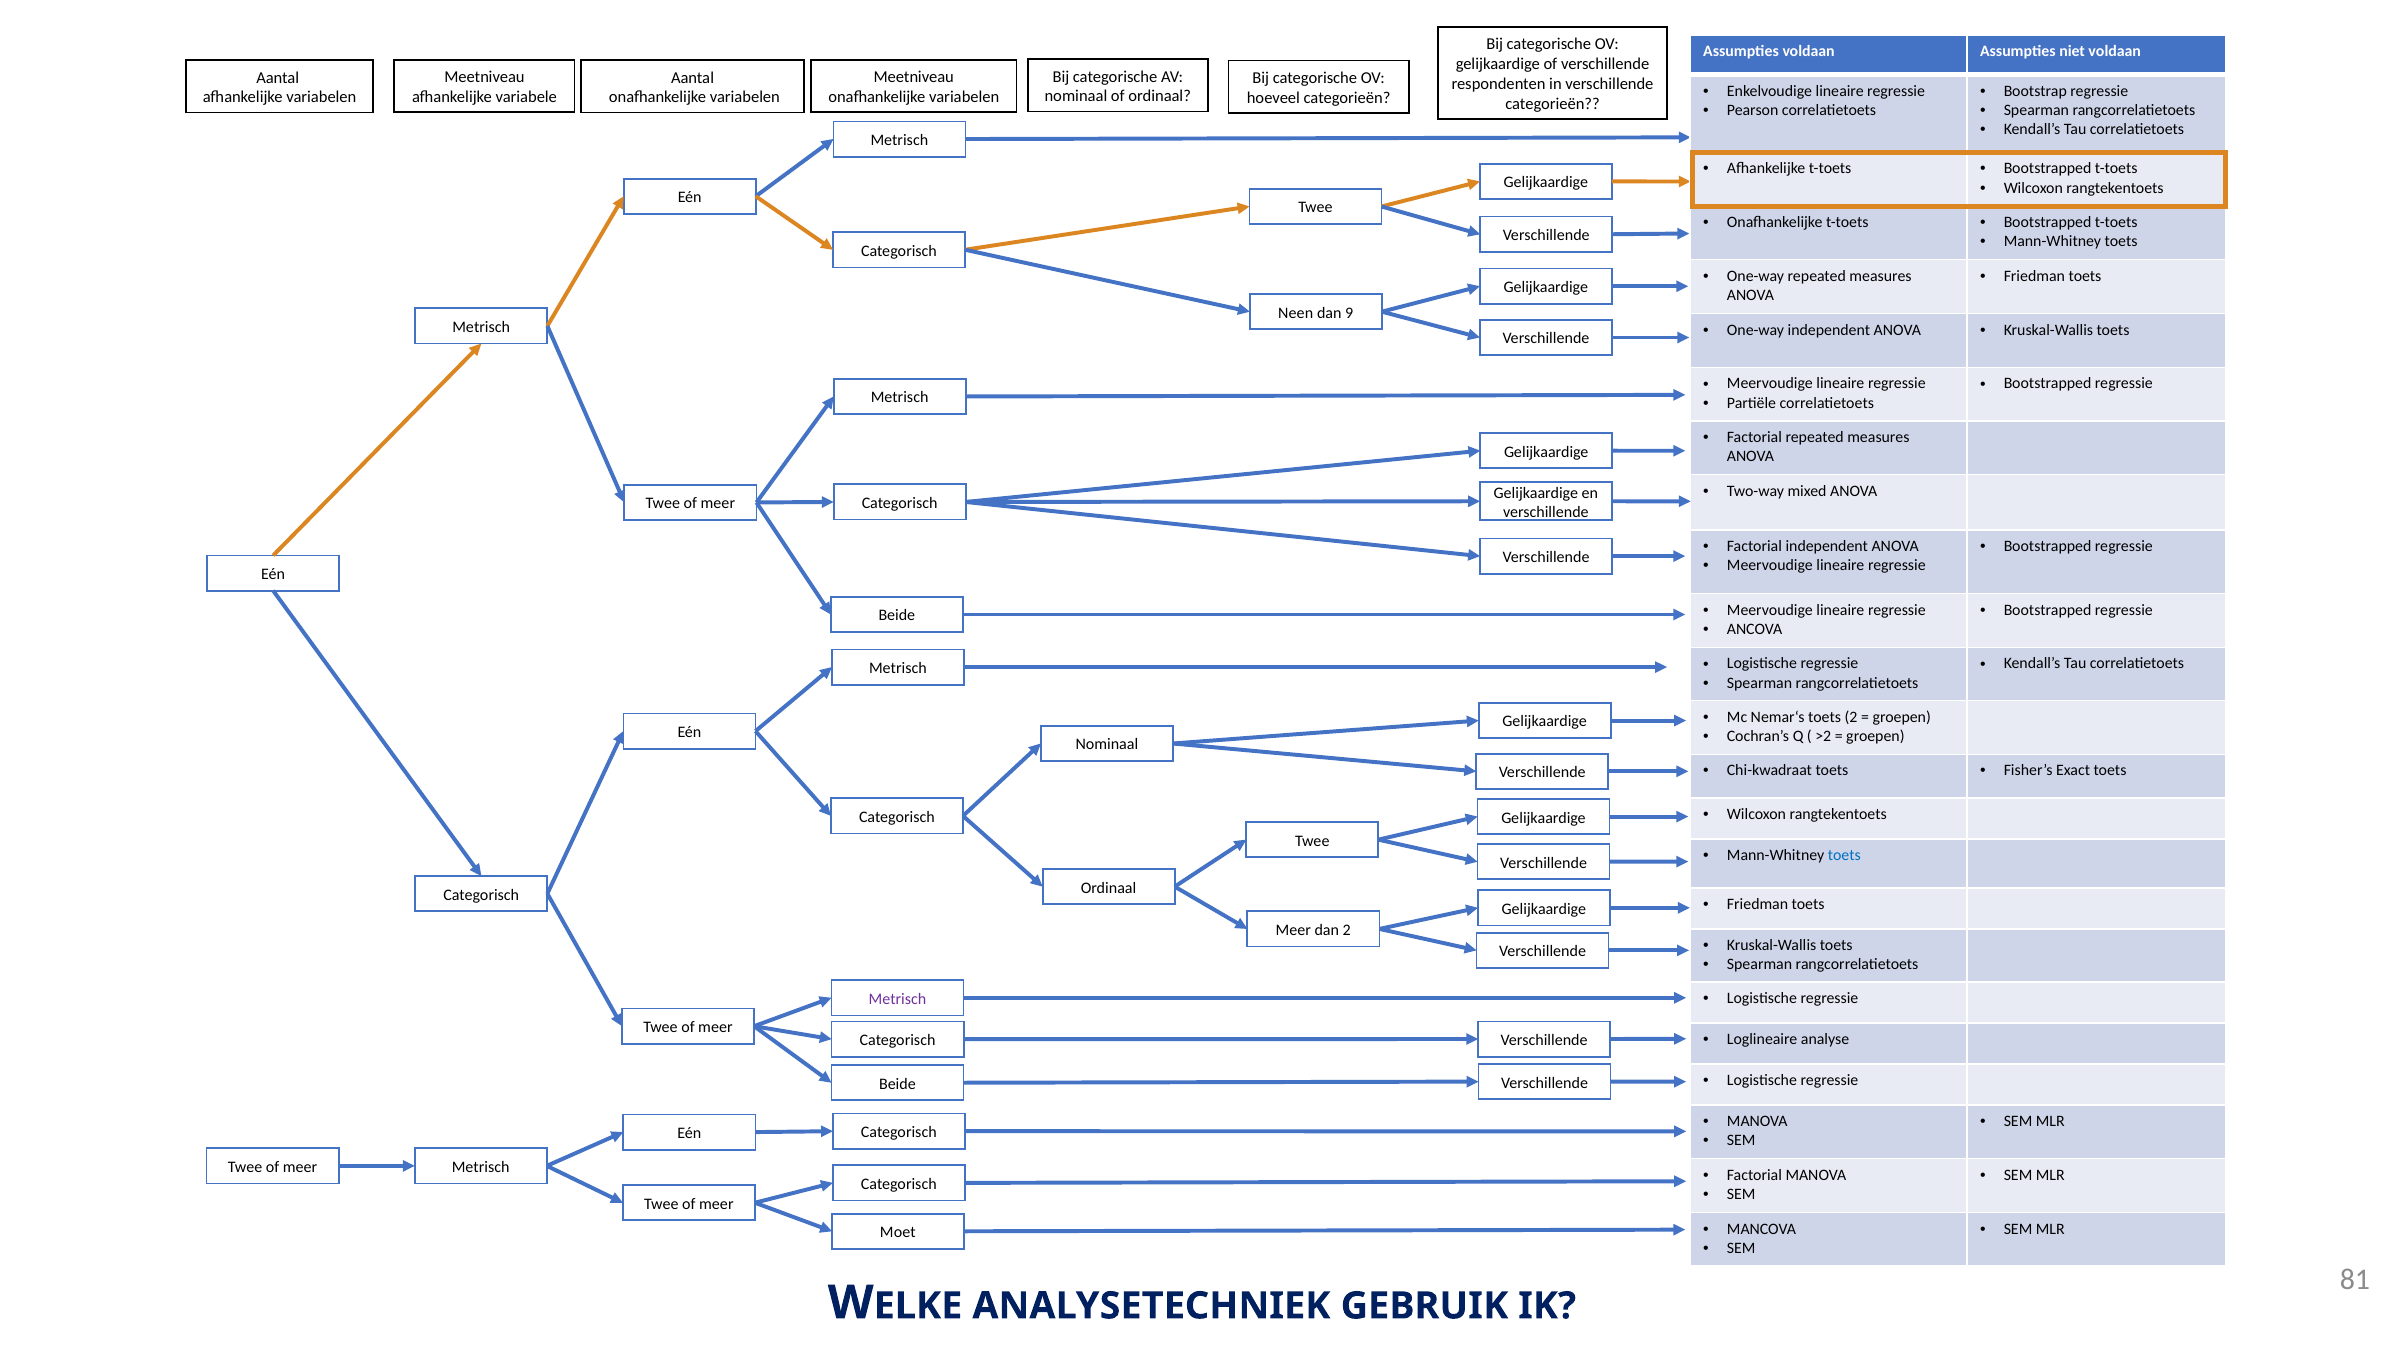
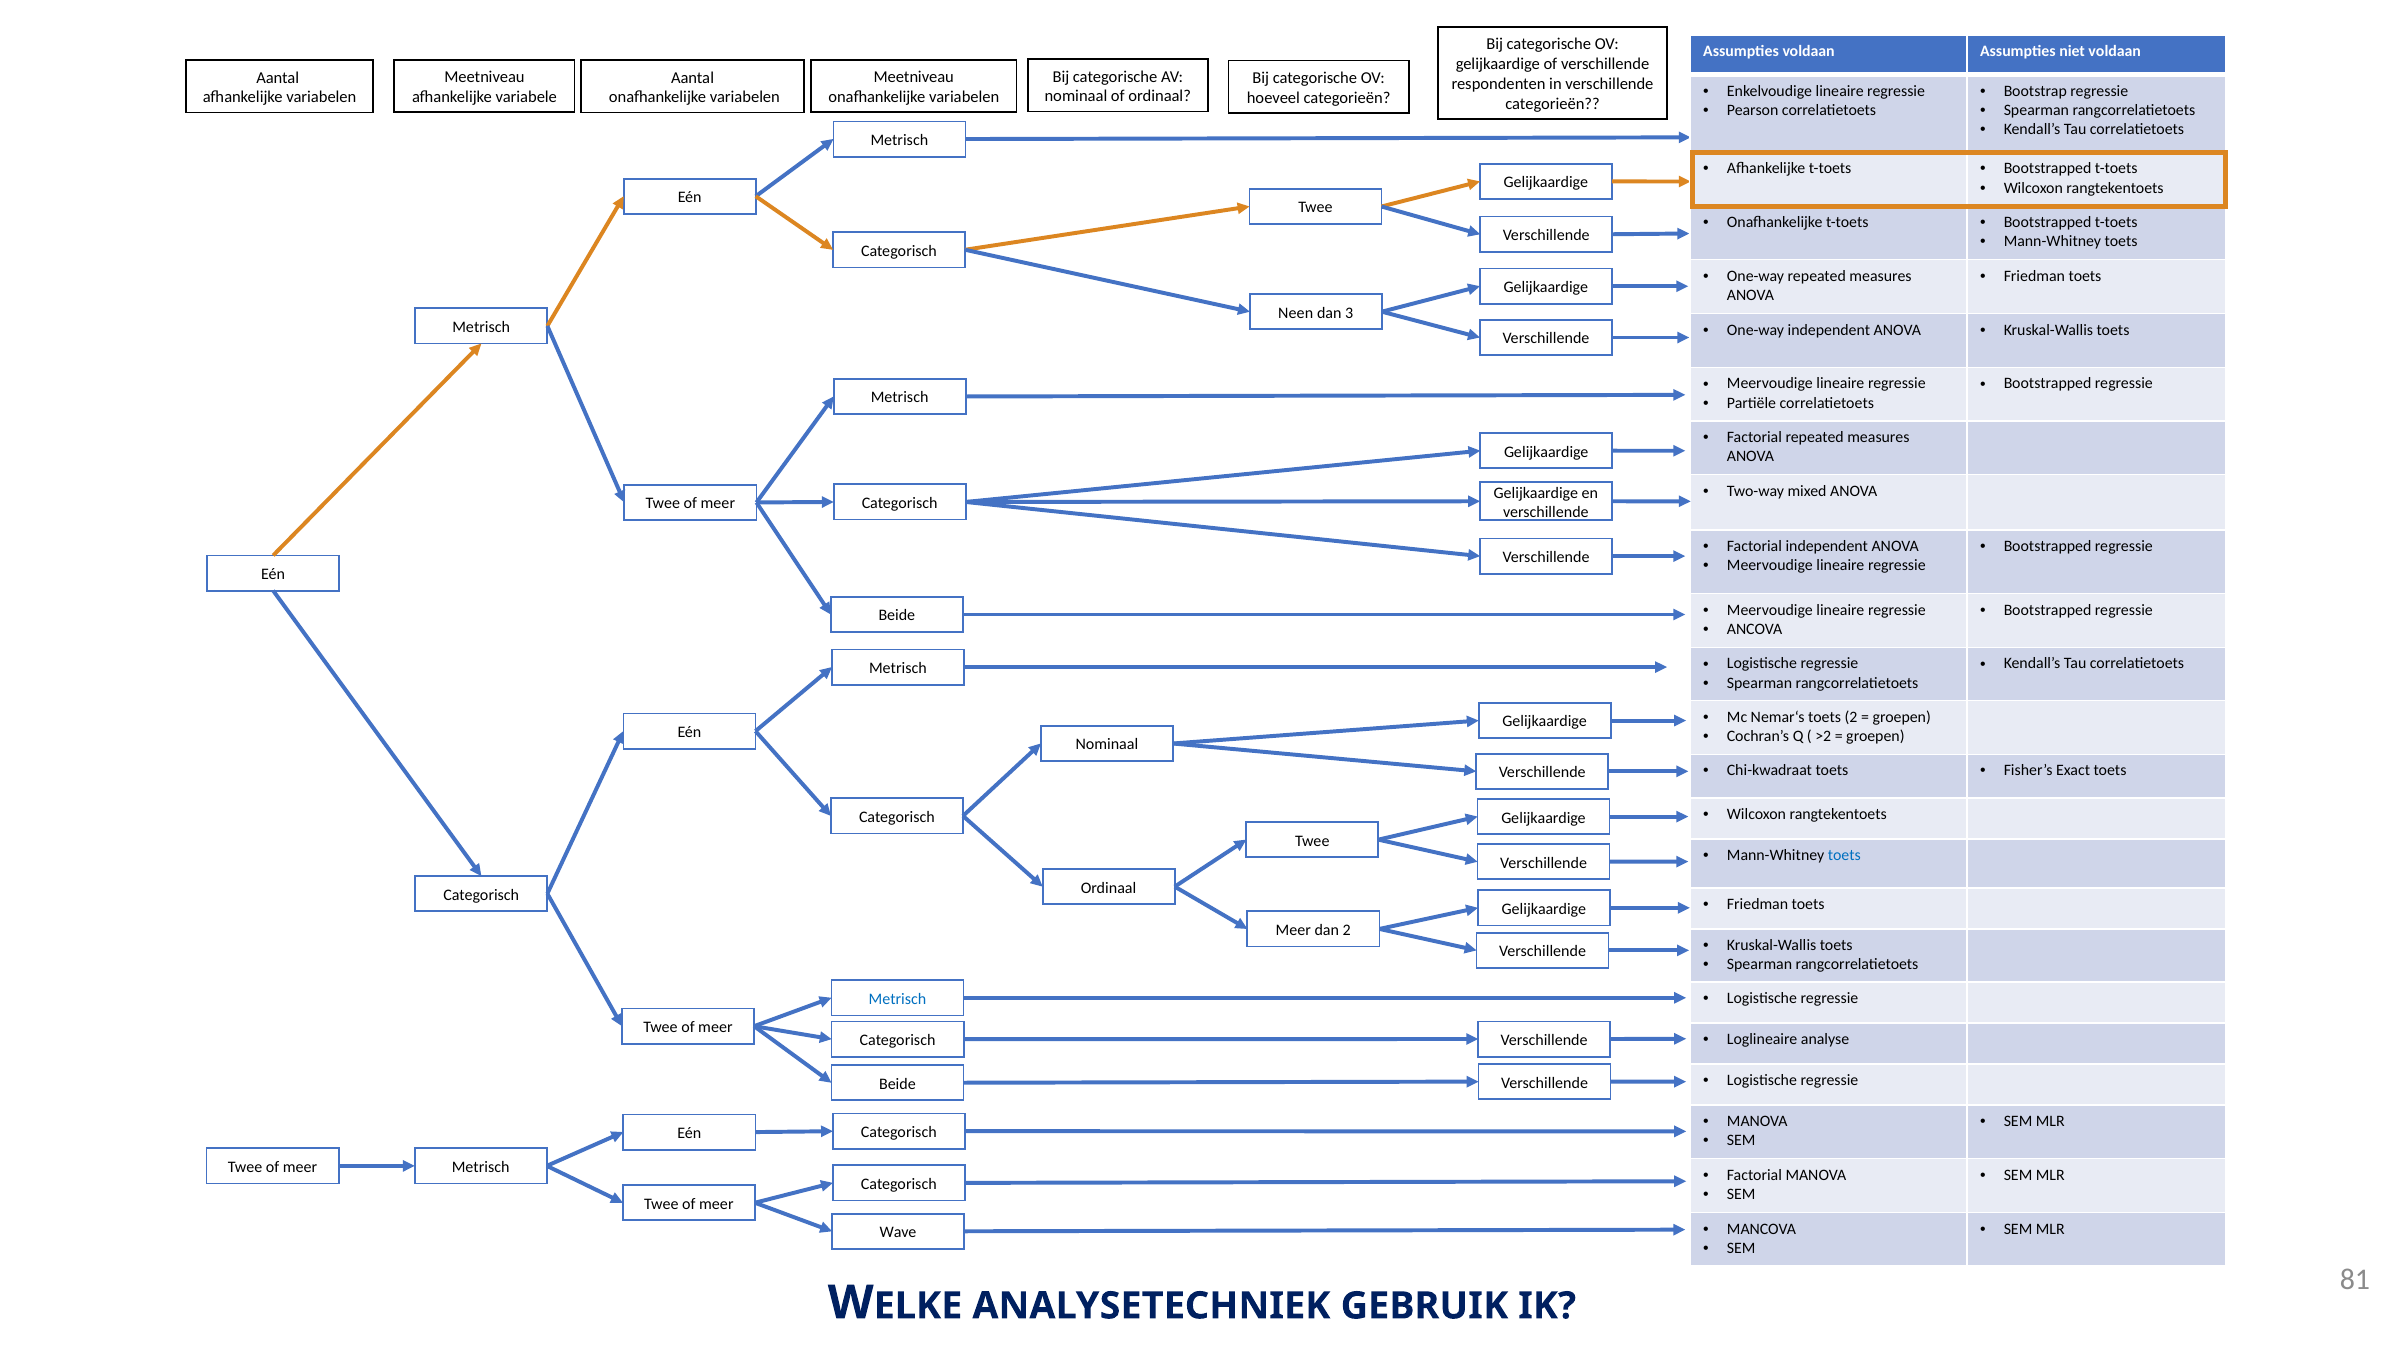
9: 9 -> 3
Metrisch at (897, 999) colour: purple -> blue
Moet: Moet -> Wave
